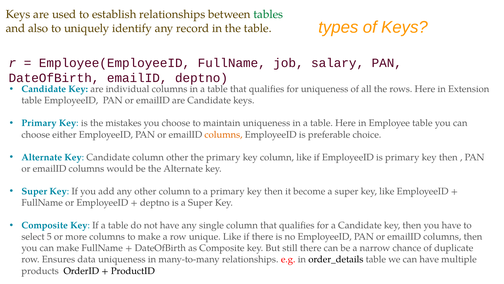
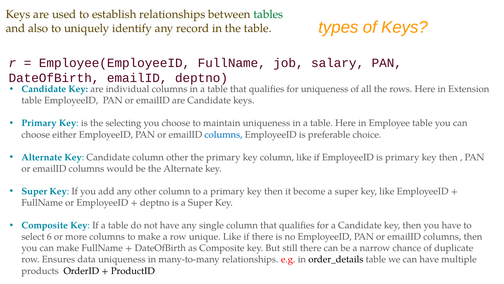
mistakes: mistakes -> selecting
columns at (223, 134) colour: orange -> blue
5: 5 -> 6
